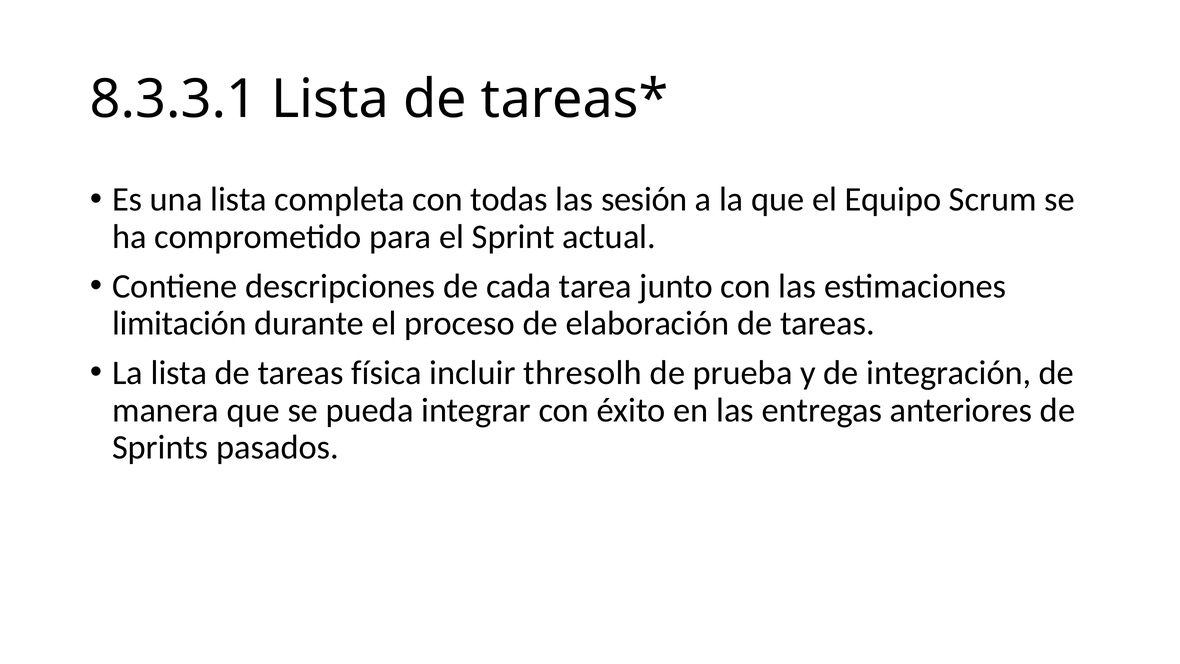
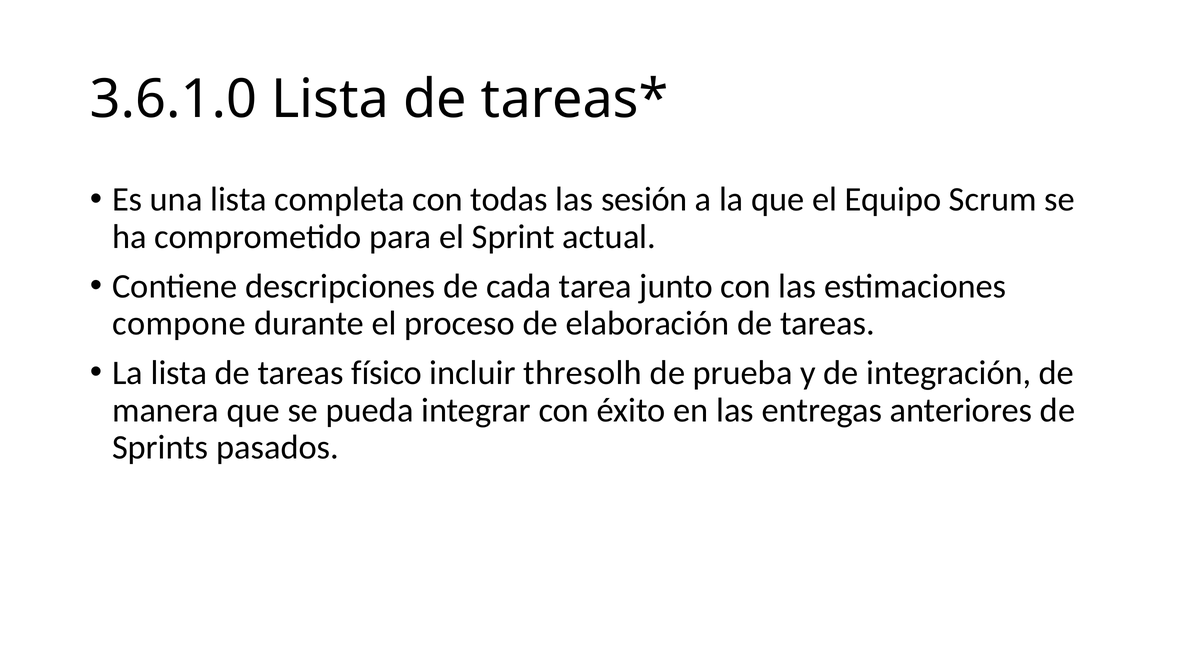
8.3.3.1: 8.3.3.1 -> 3.6.1.0
limitación: limitación -> compone
física: física -> físico
